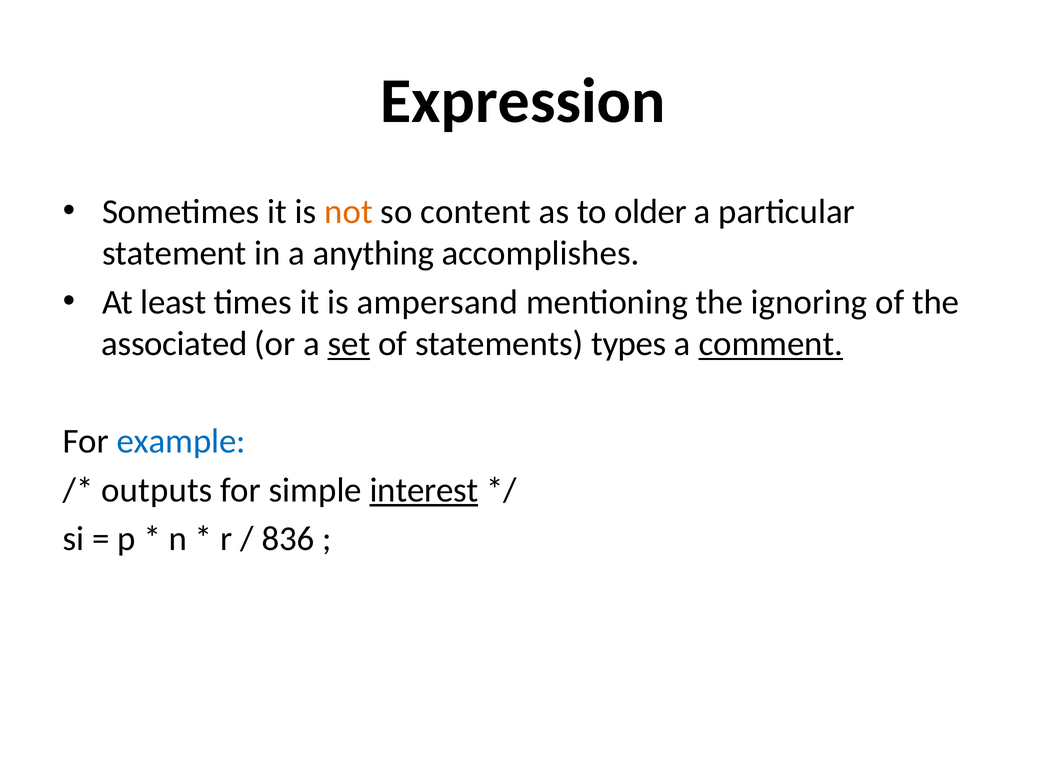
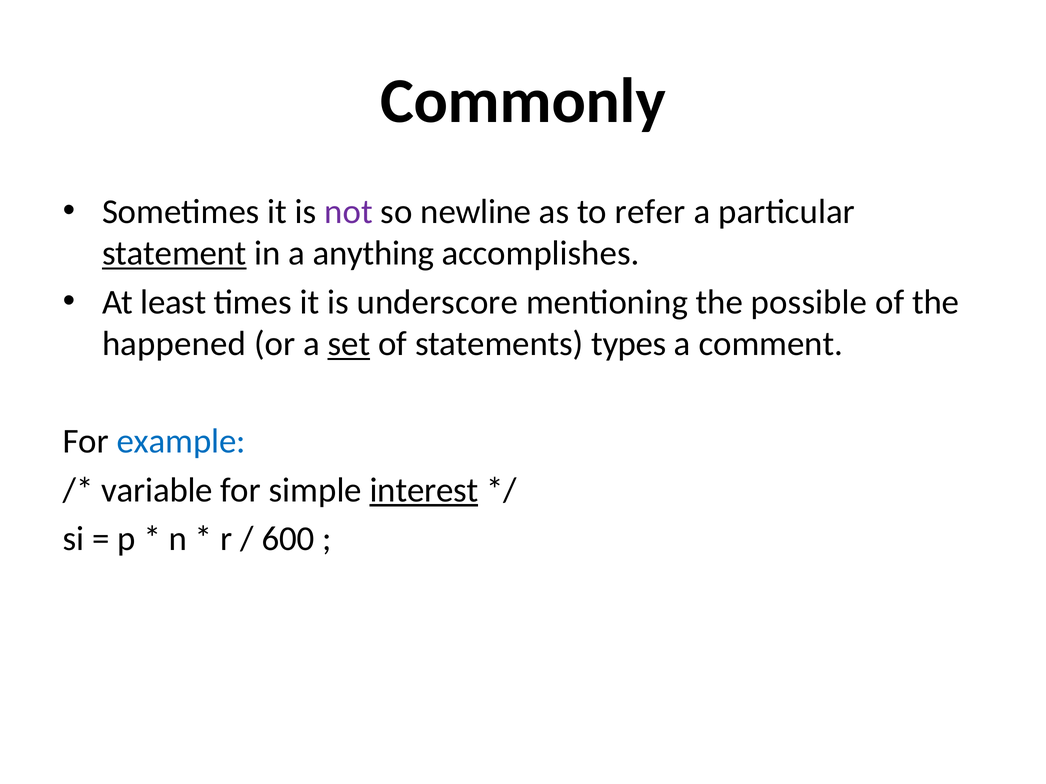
Expression: Expression -> Commonly
not colour: orange -> purple
content: content -> newline
older: older -> refer
statement underline: none -> present
ampersand: ampersand -> underscore
ignoring: ignoring -> possible
associated: associated -> happened
comment underline: present -> none
outputs: outputs -> variable
836: 836 -> 600
